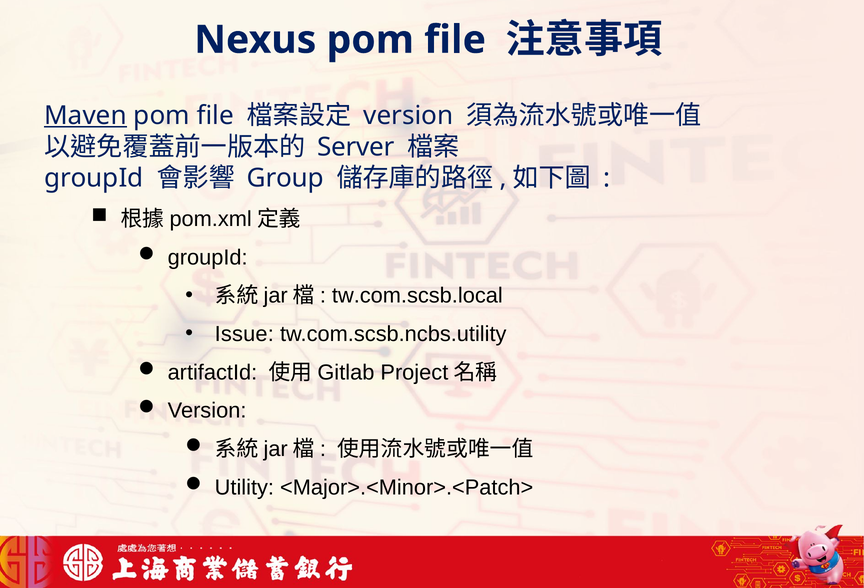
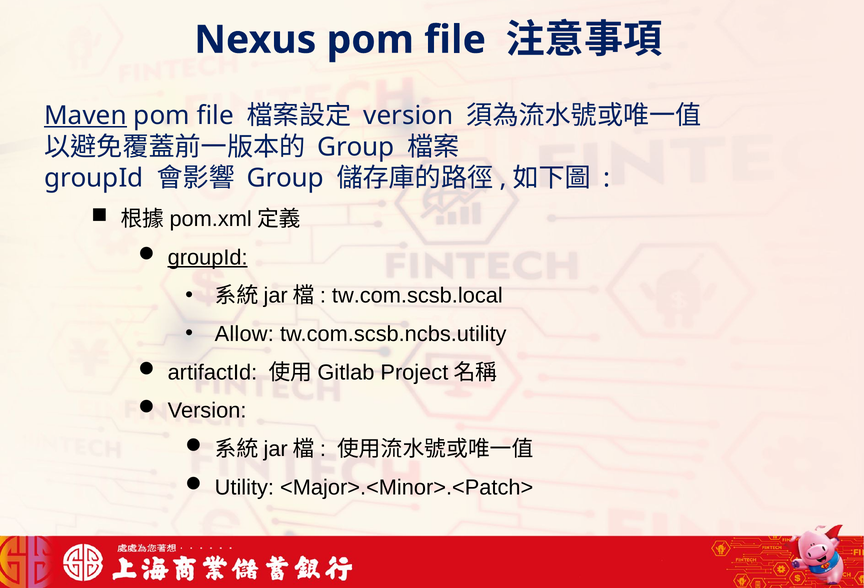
Server at (356, 147): Server -> Group
groupId at (208, 257) underline: none -> present
Issue: Issue -> Allow
